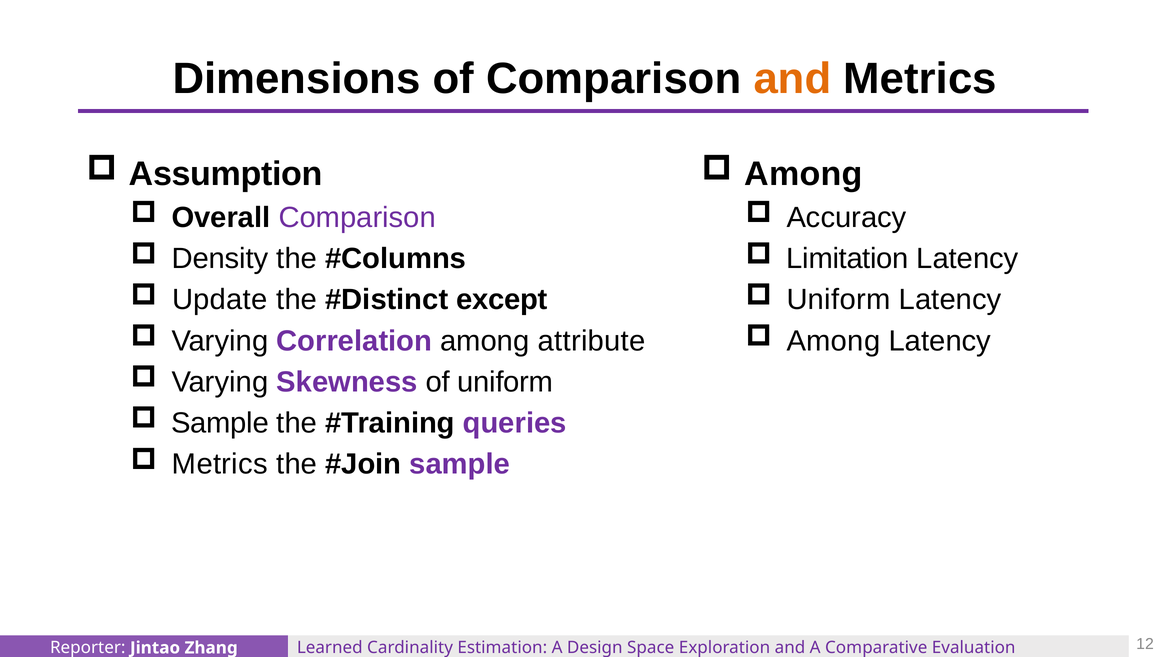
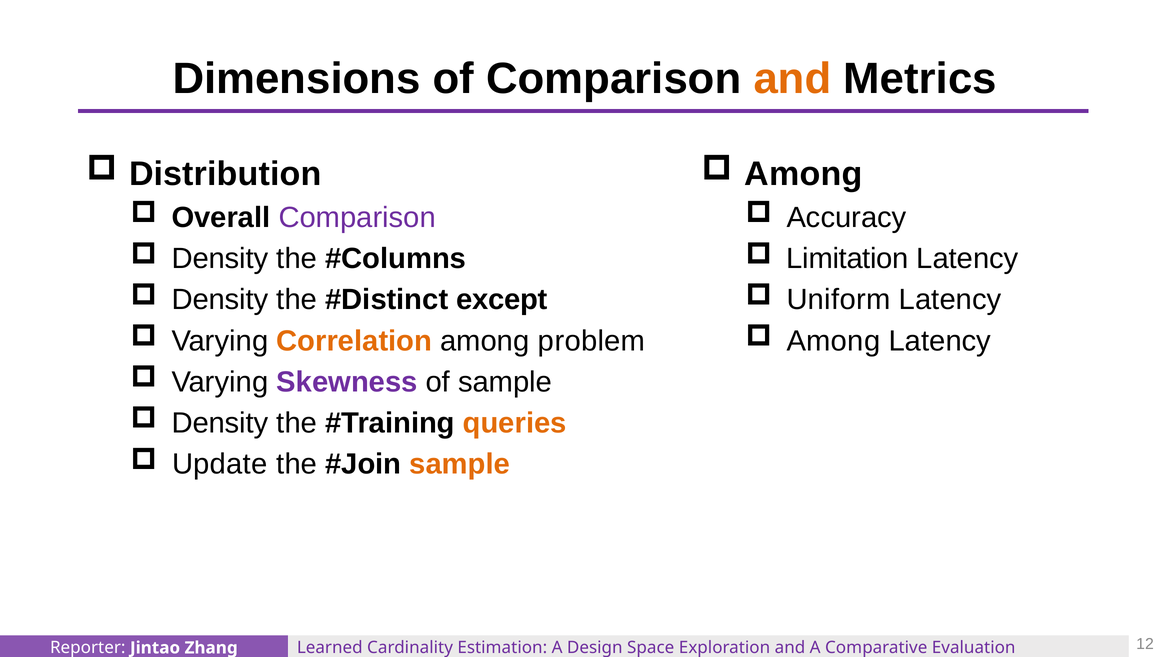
Assumption: Assumption -> Distribution
Update at (220, 300): Update -> Density
Correlation colour: purple -> orange
attribute: attribute -> problem
of uniform: uniform -> sample
Sample at (220, 423): Sample -> Density
queries colour: purple -> orange
Metrics at (220, 464): Metrics -> Update
sample at (460, 464) colour: purple -> orange
